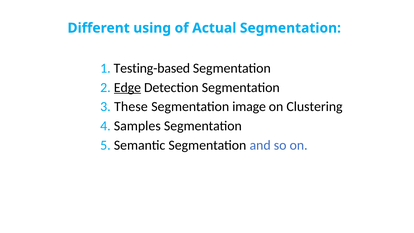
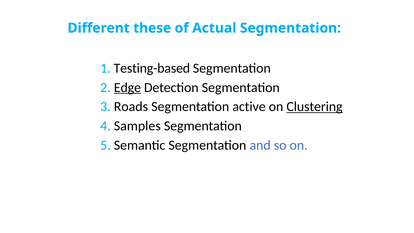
using: using -> these
These: These -> Roads
image: image -> active
Clustering underline: none -> present
